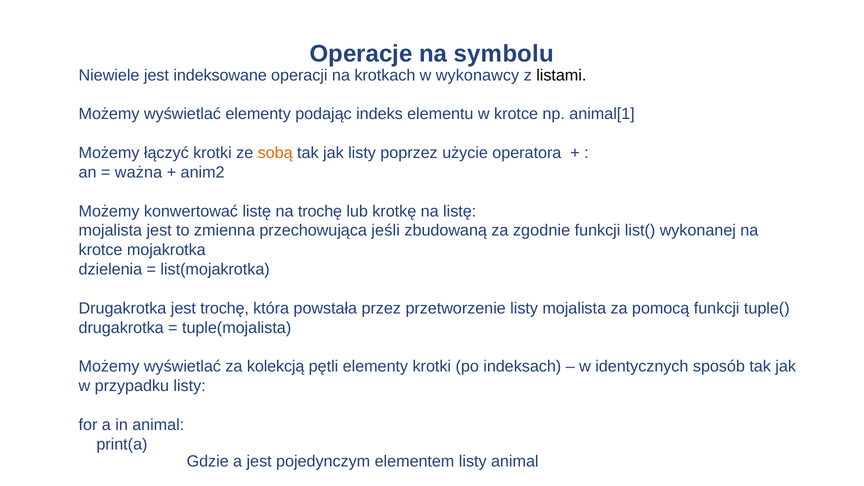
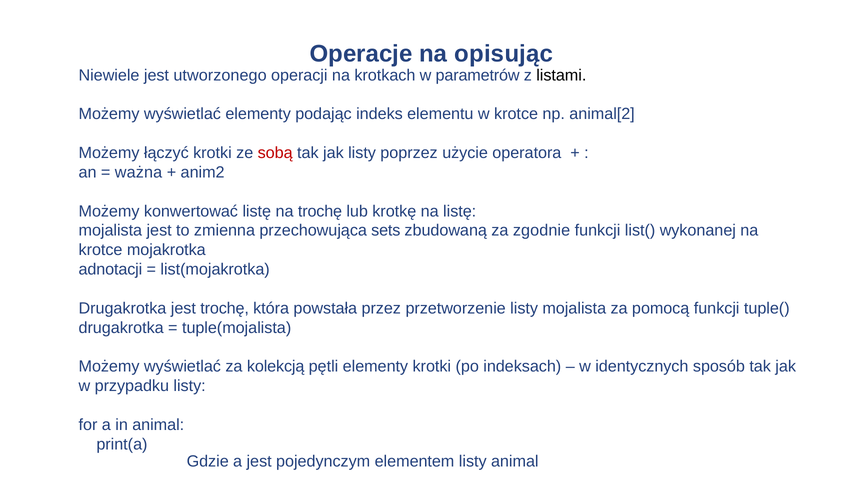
symbolu: symbolu -> opisując
indeksowane: indeksowane -> utworzonego
wykonawcy: wykonawcy -> parametrów
animal[1: animal[1 -> animal[2
sobą colour: orange -> red
jeśli: jeśli -> sets
dzielenia: dzielenia -> adnotacji
